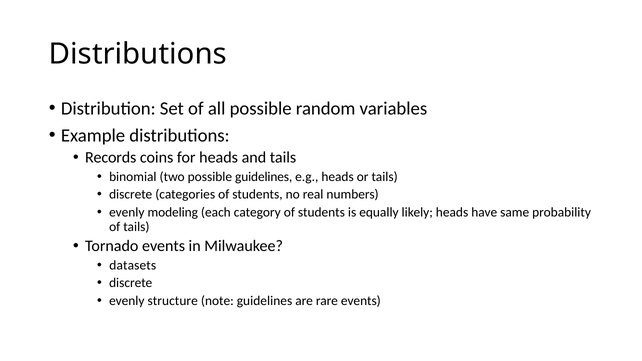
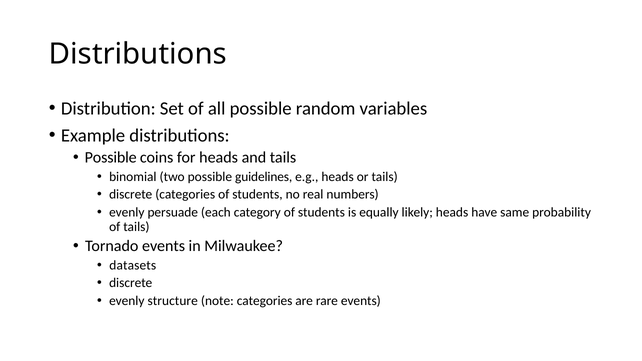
Records at (111, 158): Records -> Possible
modeling: modeling -> persuade
note guidelines: guidelines -> categories
